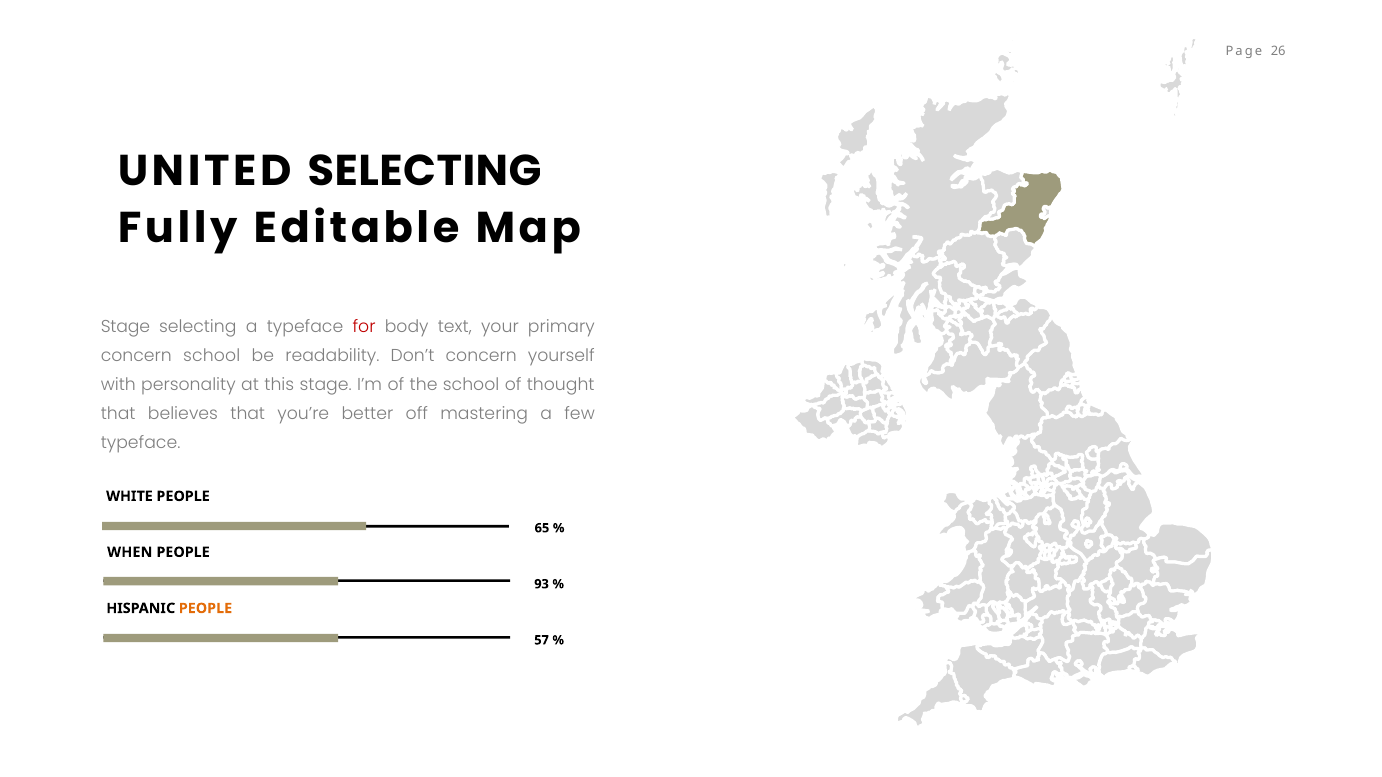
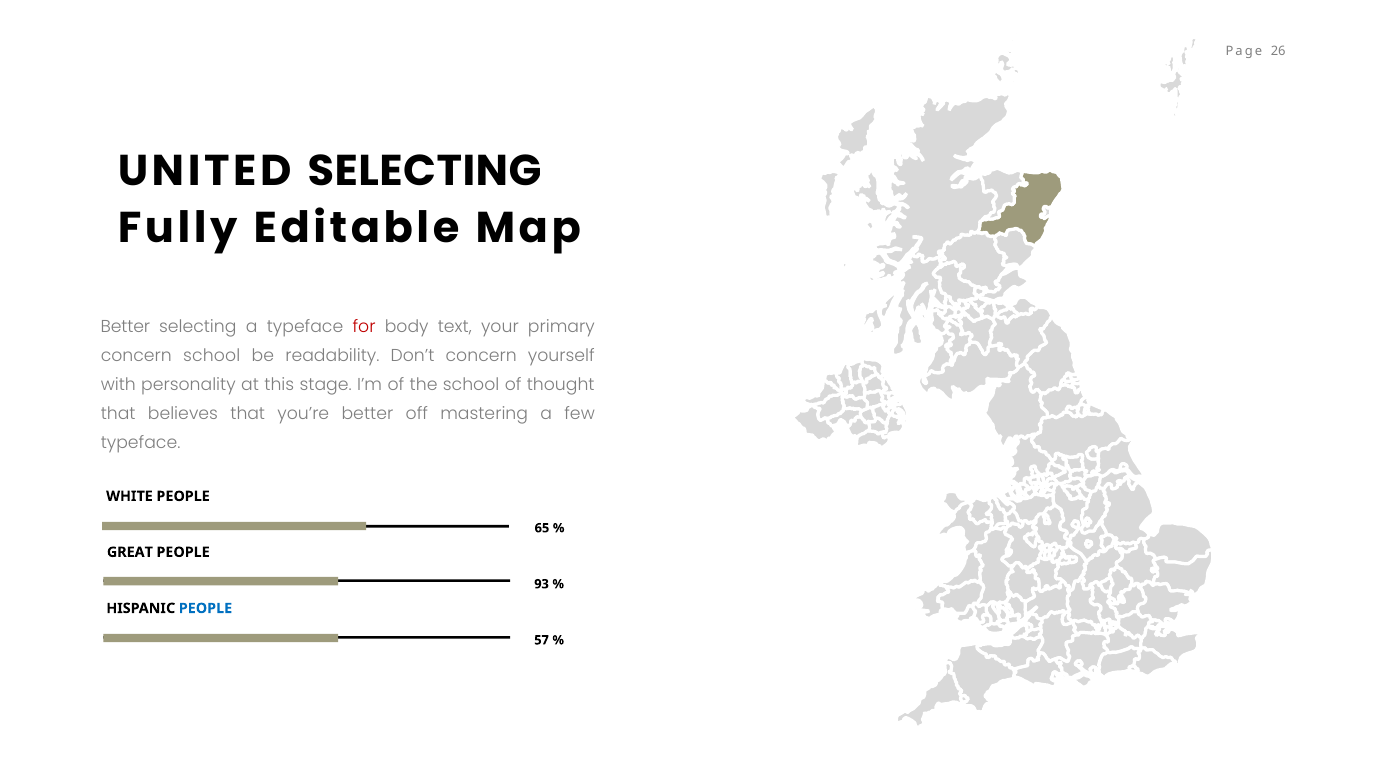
Stage at (125, 327): Stage -> Better
WHEN: WHEN -> GREAT
PEOPLE at (205, 609) colour: orange -> blue
